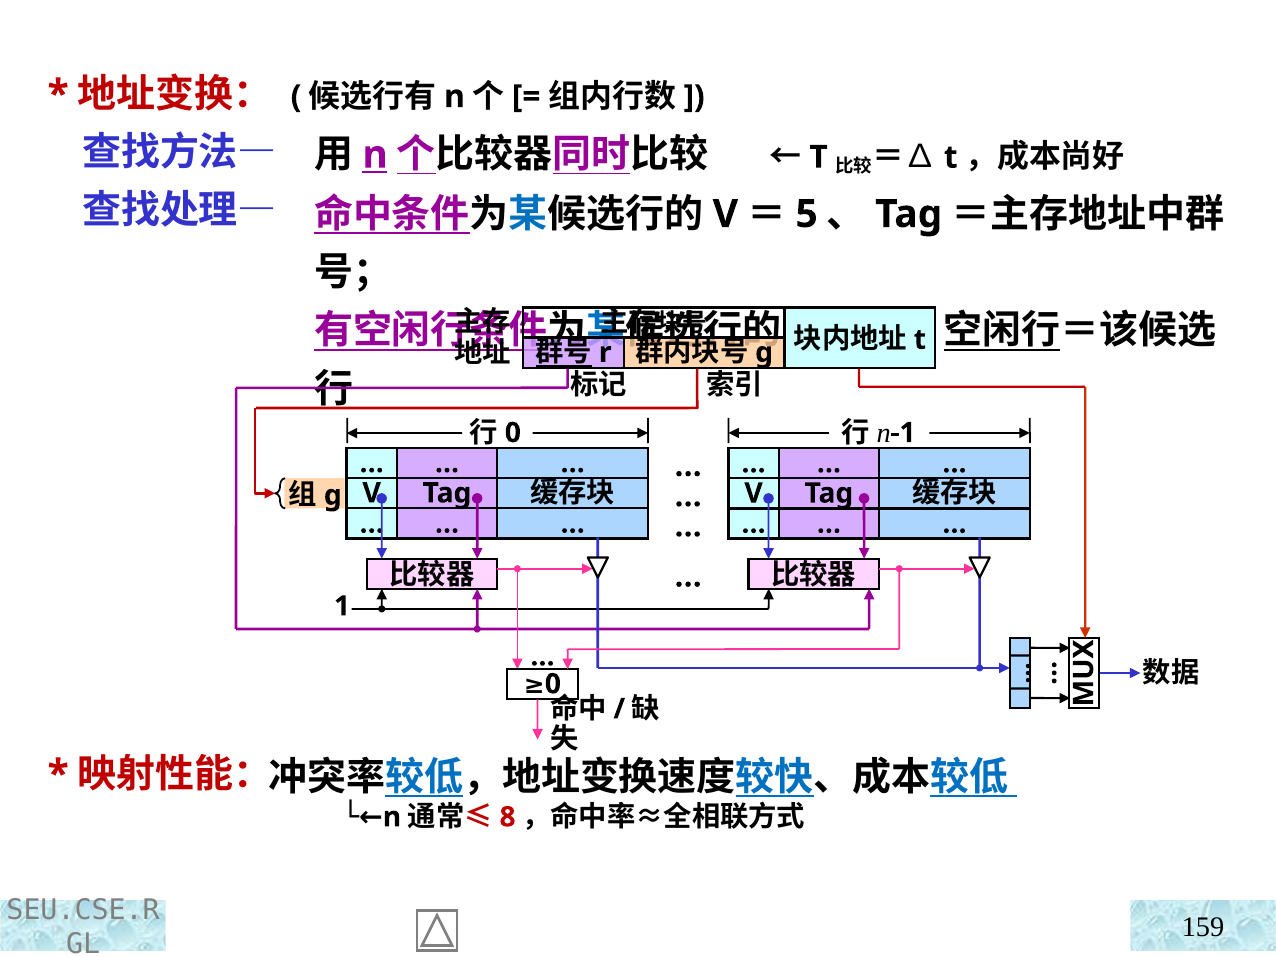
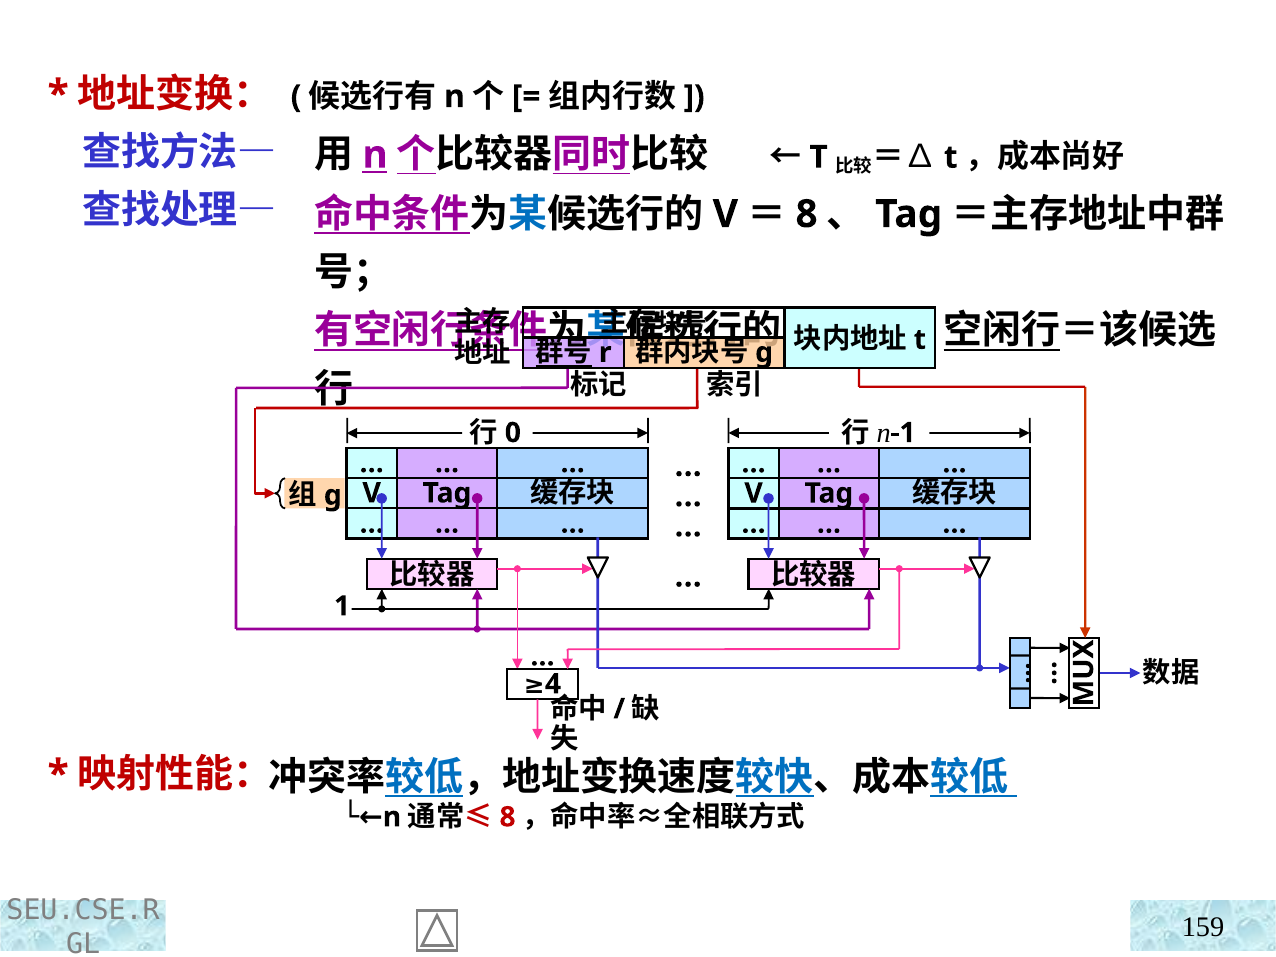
5 at (807, 214): 5 -> 8
0 at (553, 684): 0 -> 4
